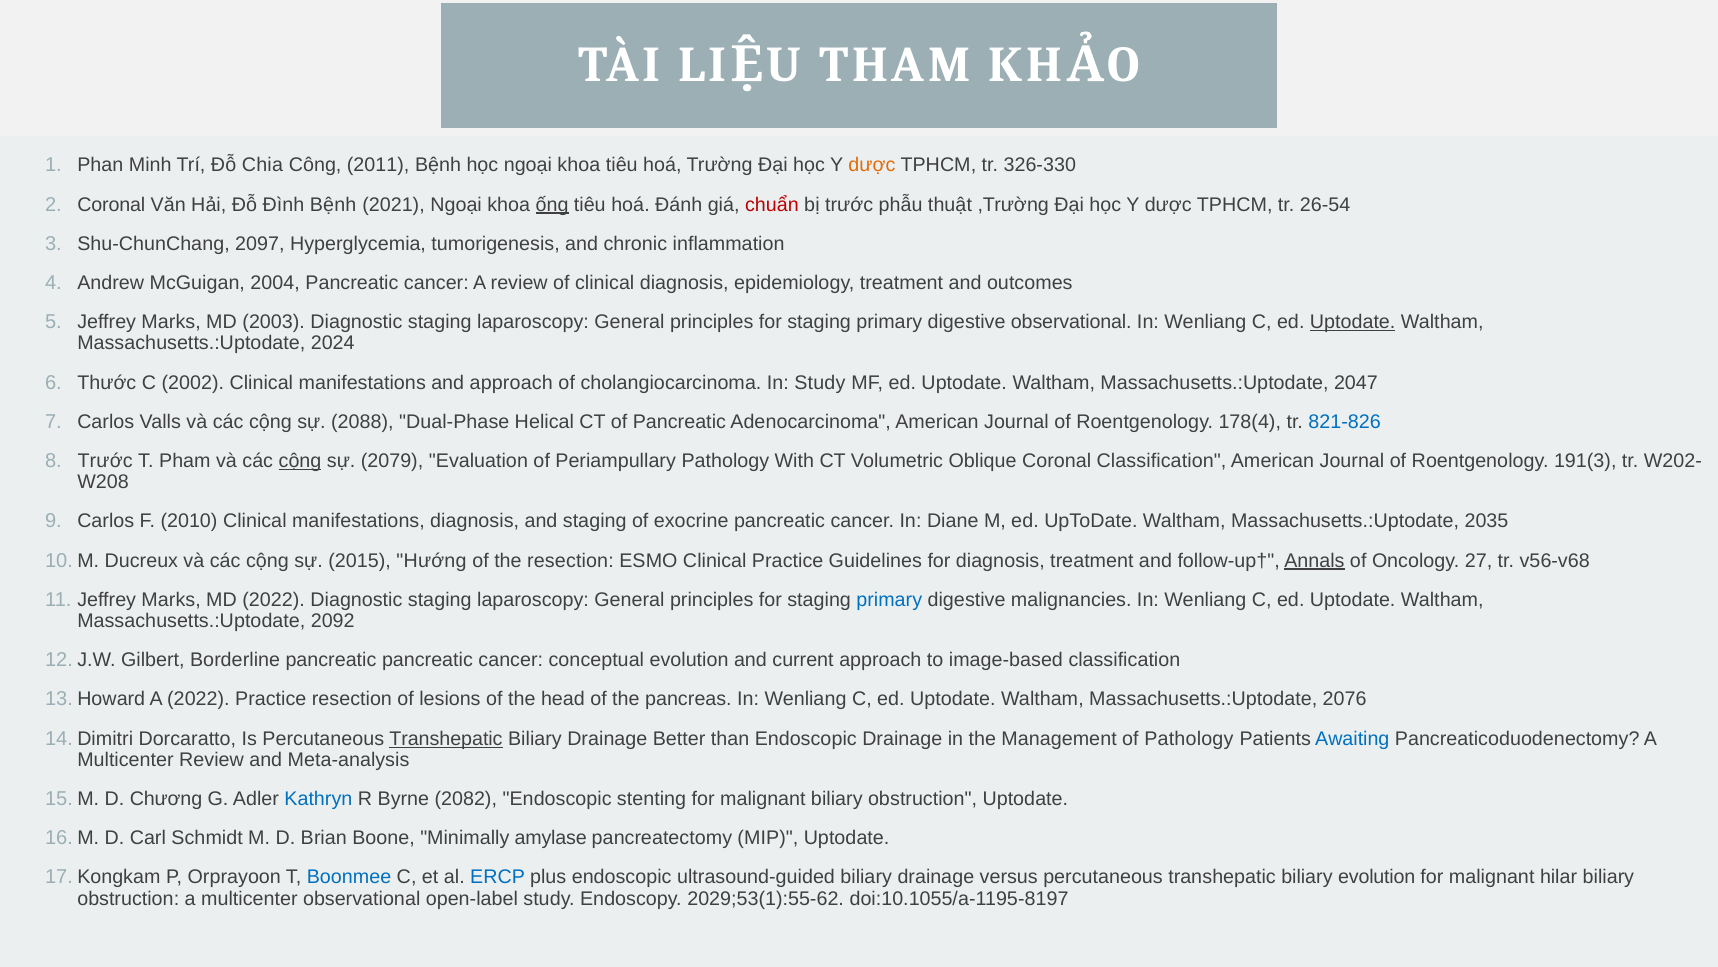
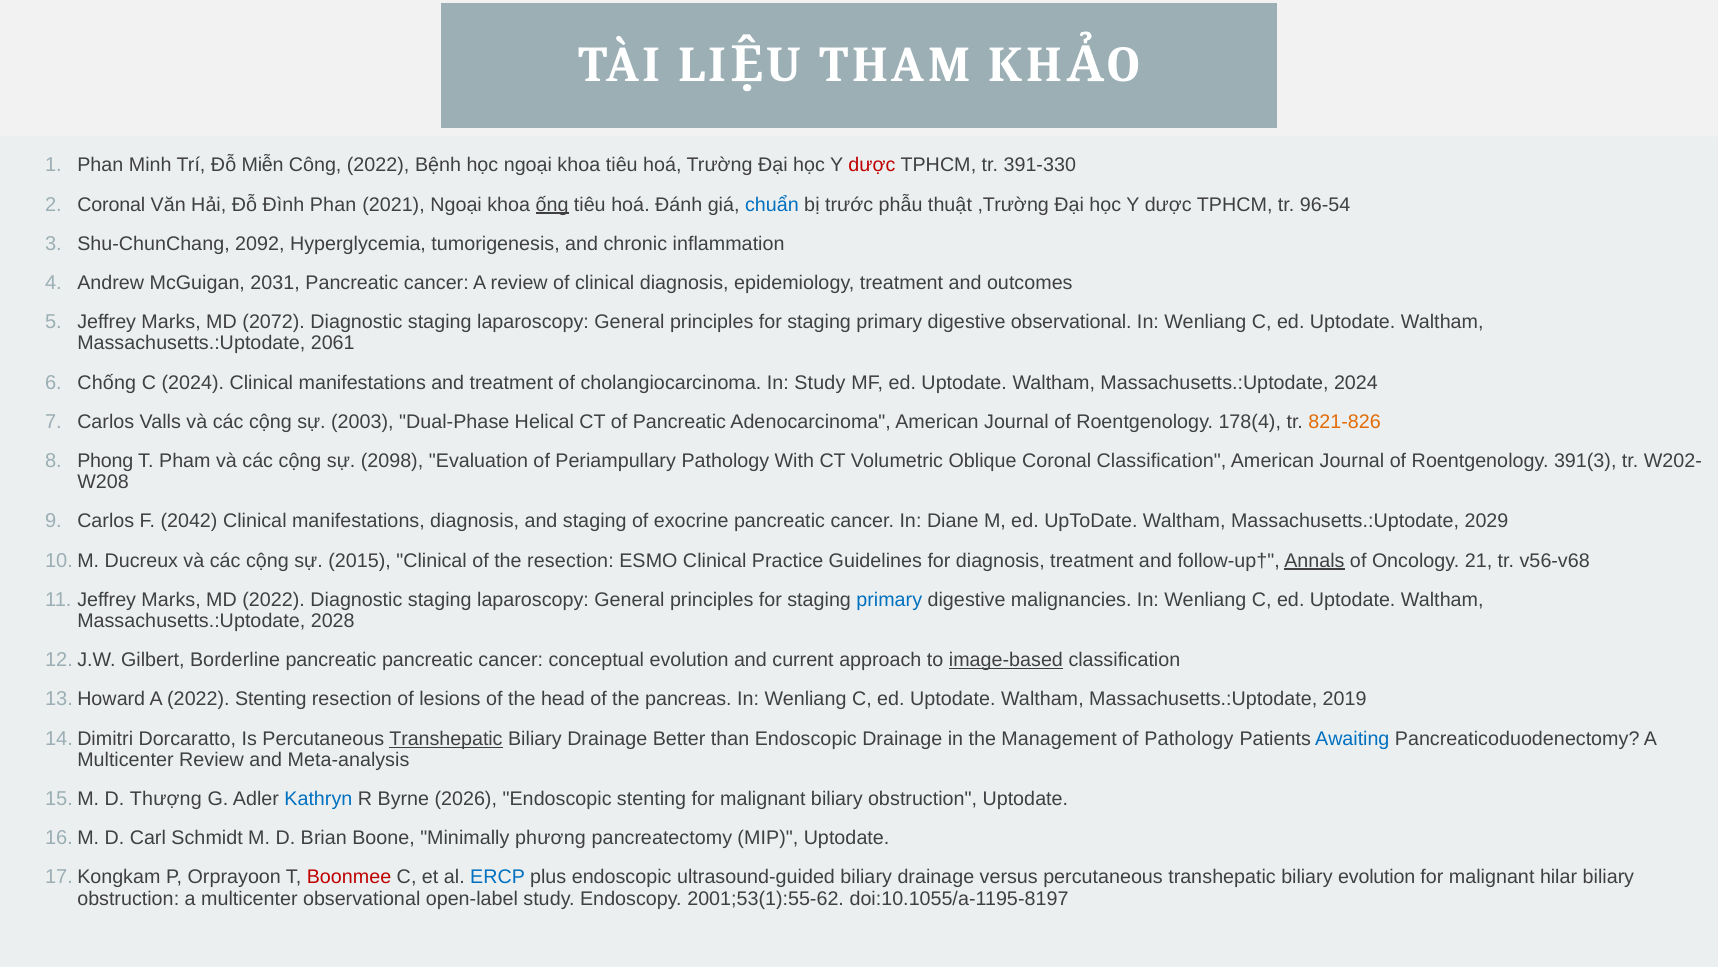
Chia: Chia -> Miễn
Công 2011: 2011 -> 2022
dược at (872, 165) colour: orange -> red
326-330: 326-330 -> 391-330
Đình Bệnh: Bệnh -> Phan
chuẩn colour: red -> blue
26-54: 26-54 -> 96-54
2097: 2097 -> 2092
2004: 2004 -> 2031
2003: 2003 -> 2072
Uptodate at (1353, 322) underline: present -> none
2024: 2024 -> 2061
Thước: Thước -> Chống
C 2002: 2002 -> 2024
and approach: approach -> treatment
Massachusetts.:Uptodate 2047: 2047 -> 2024
2088: 2088 -> 2003
821-826 colour: blue -> orange
Trước at (105, 461): Trước -> Phong
cộng at (300, 461) underline: present -> none
2079: 2079 -> 2098
191(3: 191(3 -> 391(3
2010: 2010 -> 2042
2035: 2035 -> 2029
2015 Hướng: Hướng -> Clinical
27: 27 -> 21
2092: 2092 -> 2028
image-based underline: none -> present
2022 Practice: Practice -> Stenting
2076: 2076 -> 2019
Chương: Chương -> Thượng
2082: 2082 -> 2026
amylase: amylase -> phương
Boonmee colour: blue -> red
2029;53(1):55-62: 2029;53(1):55-62 -> 2001;53(1):55-62
